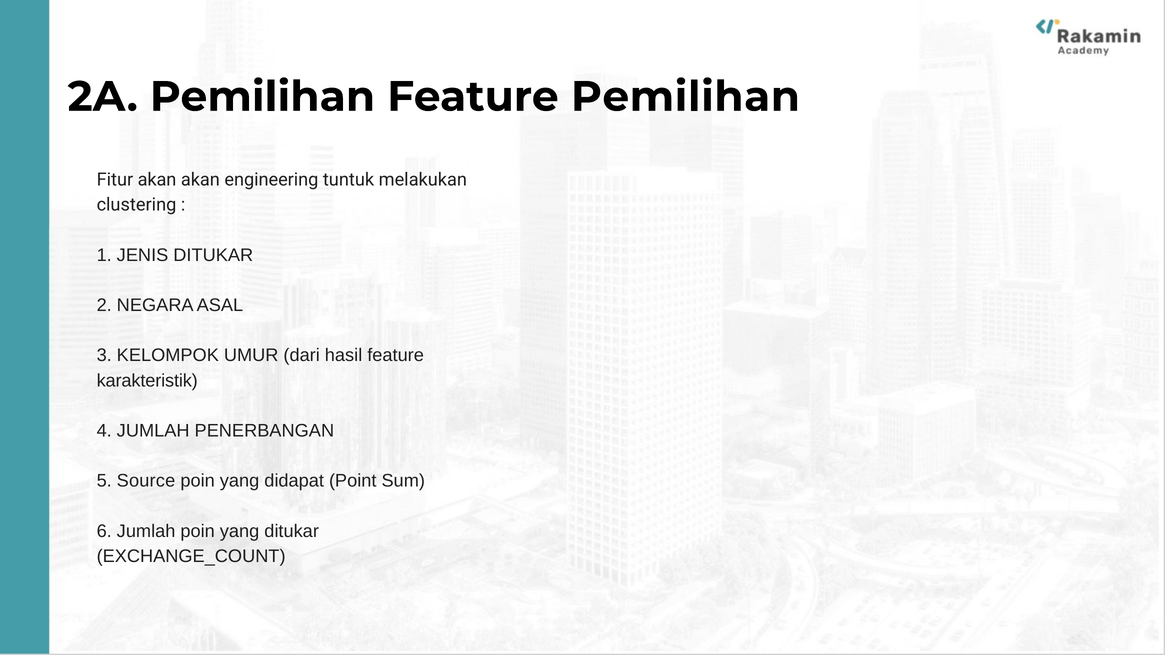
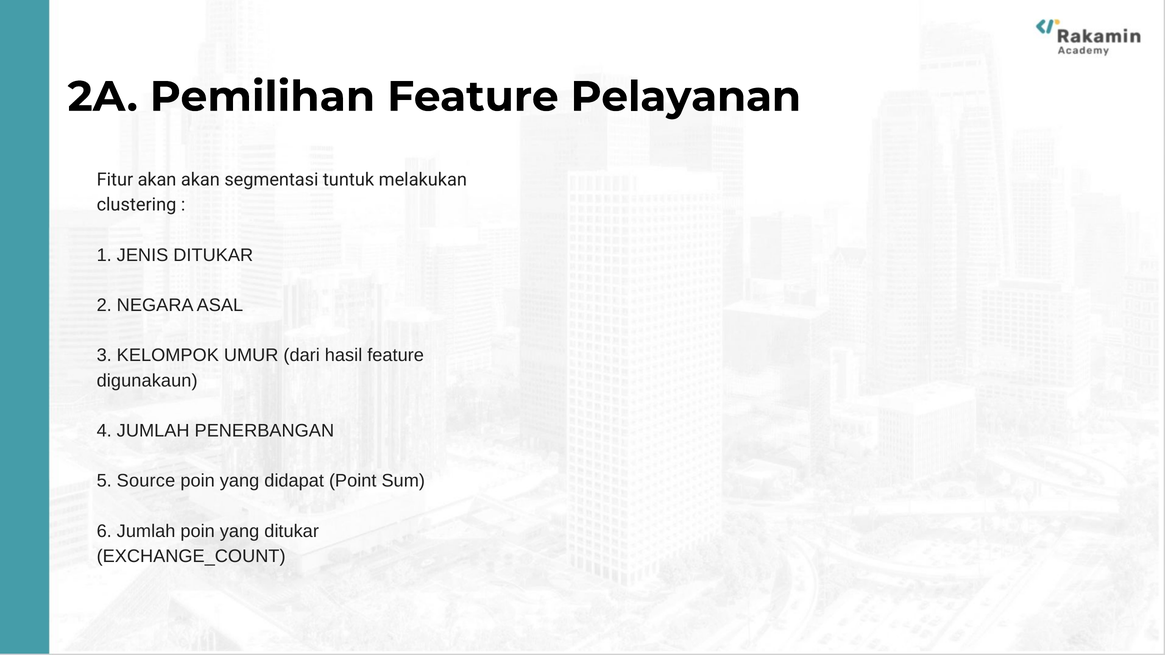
Feature Pemilihan: Pemilihan -> Pelayanan
engineering: engineering -> segmentasi
karakteristik: karakteristik -> digunakaun
